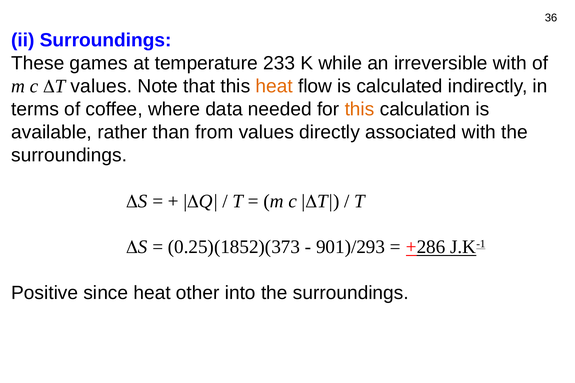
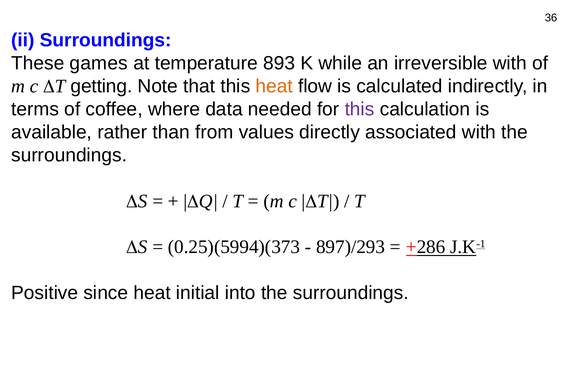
233: 233 -> 893
T values: values -> getting
this at (360, 109) colour: orange -> purple
0.25)(1852)(373: 0.25)(1852)(373 -> 0.25)(5994)(373
901)/293: 901)/293 -> 897)/293
other: other -> initial
